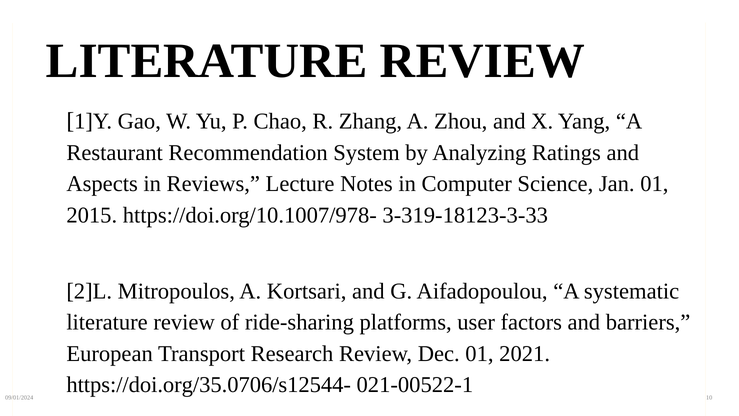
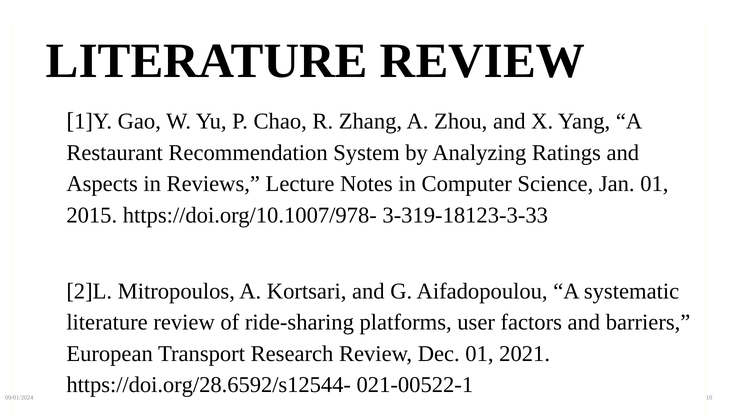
https://doi.org/35.0706/s12544-: https://doi.org/35.0706/s12544- -> https://doi.org/28.6592/s12544-
